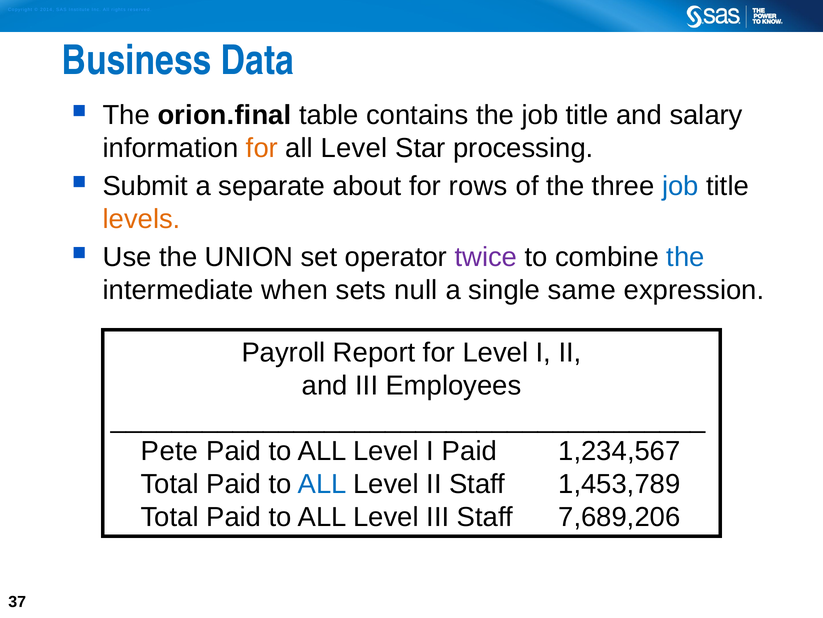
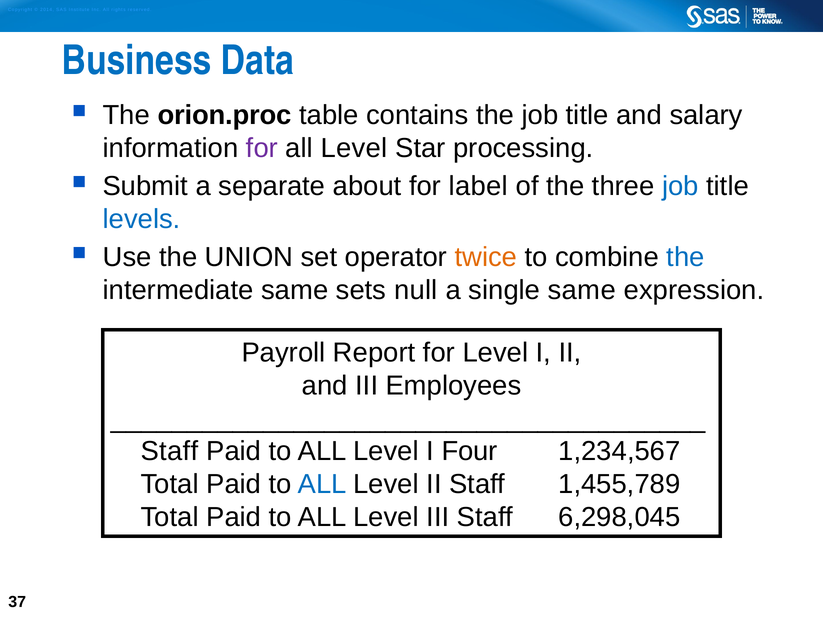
orion.final: orion.final -> orion.proc
for at (262, 148) colour: orange -> purple
rows: rows -> label
levels colour: orange -> blue
twice colour: purple -> orange
intermediate when: when -> same
Pete at (170, 451): Pete -> Staff
I Paid: Paid -> Four
1,453,789: 1,453,789 -> 1,455,789
7,689,206: 7,689,206 -> 6,298,045
